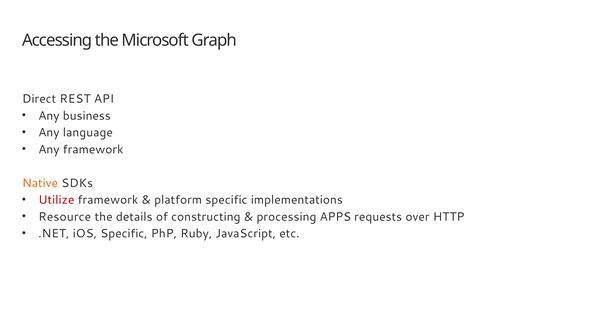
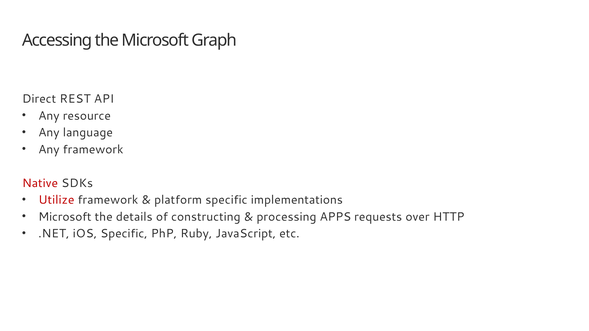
business: business -> resource
Native colour: orange -> red
Resource at (65, 217): Resource -> Microsoft
